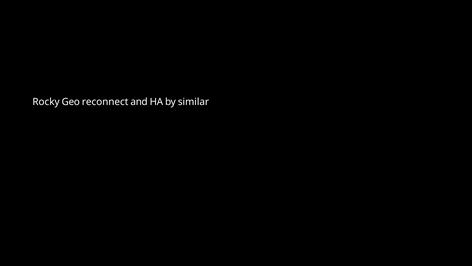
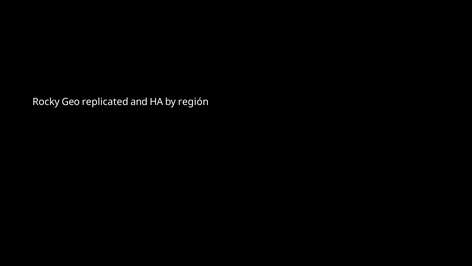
reconnect: reconnect -> replicated
similar: similar -> región
